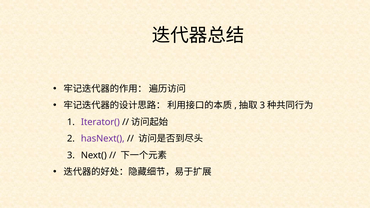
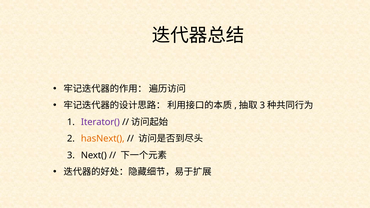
hasNext( colour: purple -> orange
